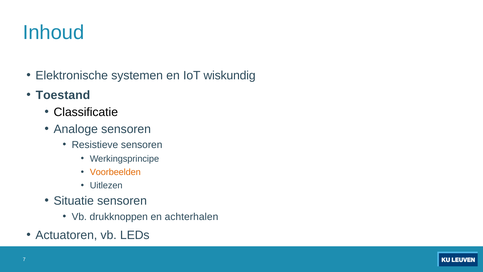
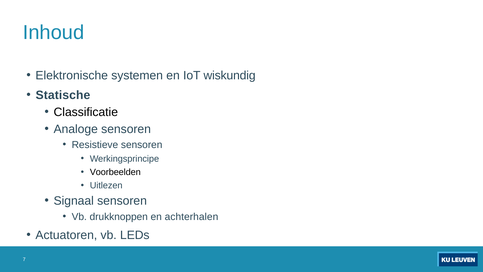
Toestand: Toestand -> Statische
Voorbeelden colour: orange -> black
Situatie: Situatie -> Signaal
